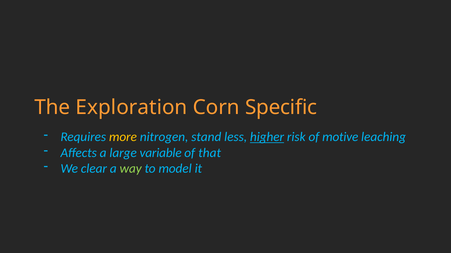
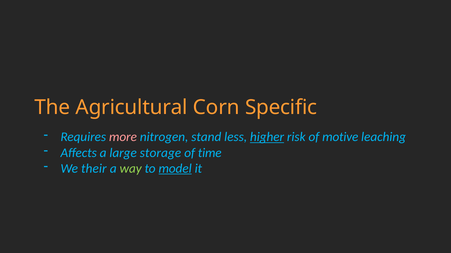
Exploration: Exploration -> Agricultural
more colour: yellow -> pink
variable: variable -> storage
that: that -> time
clear: clear -> their
model underline: none -> present
